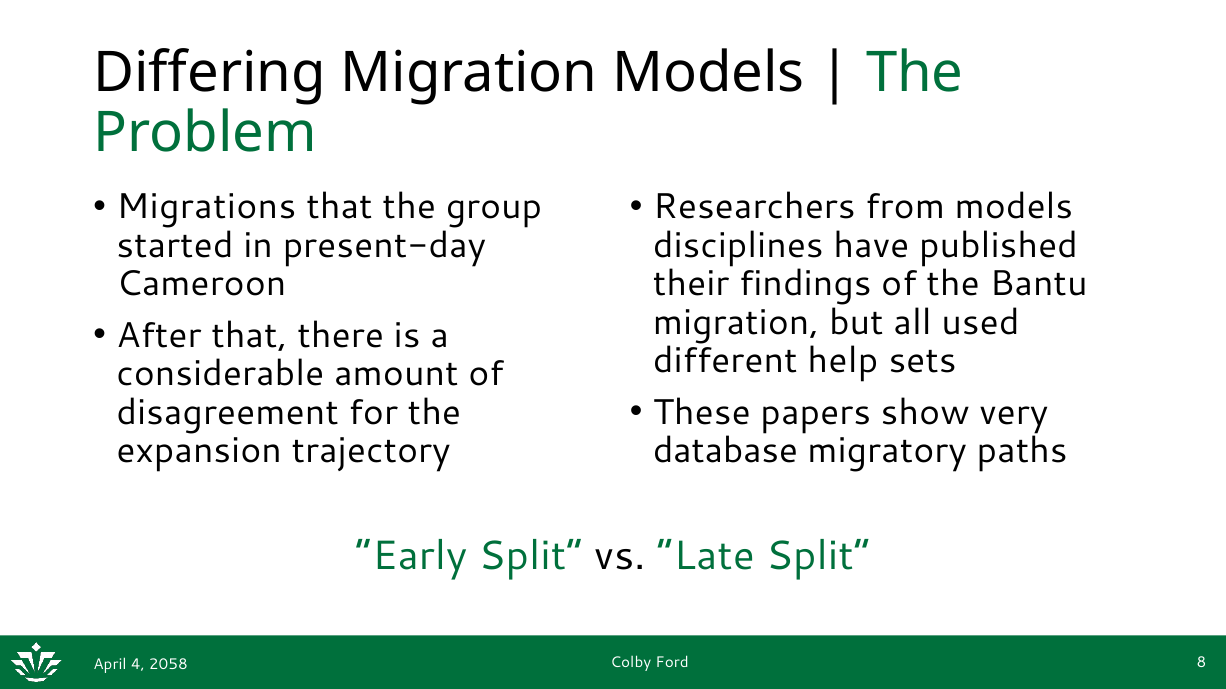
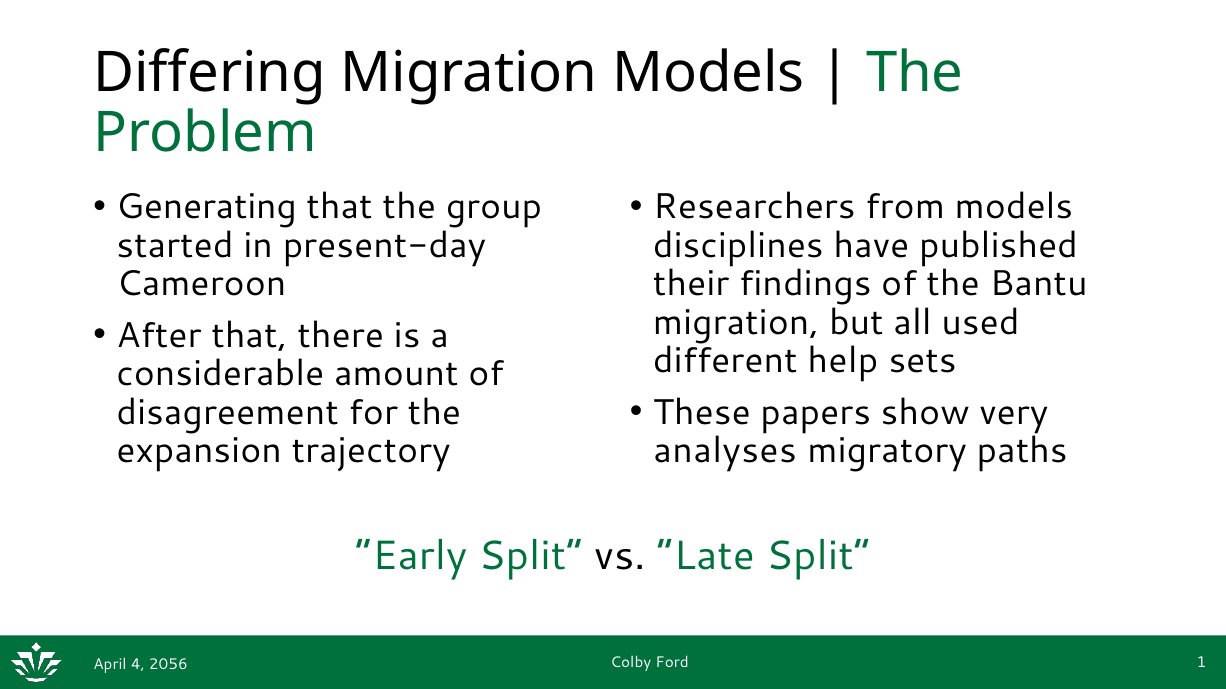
Migrations: Migrations -> Generating
database: database -> analyses
8: 8 -> 1
2058: 2058 -> 2056
